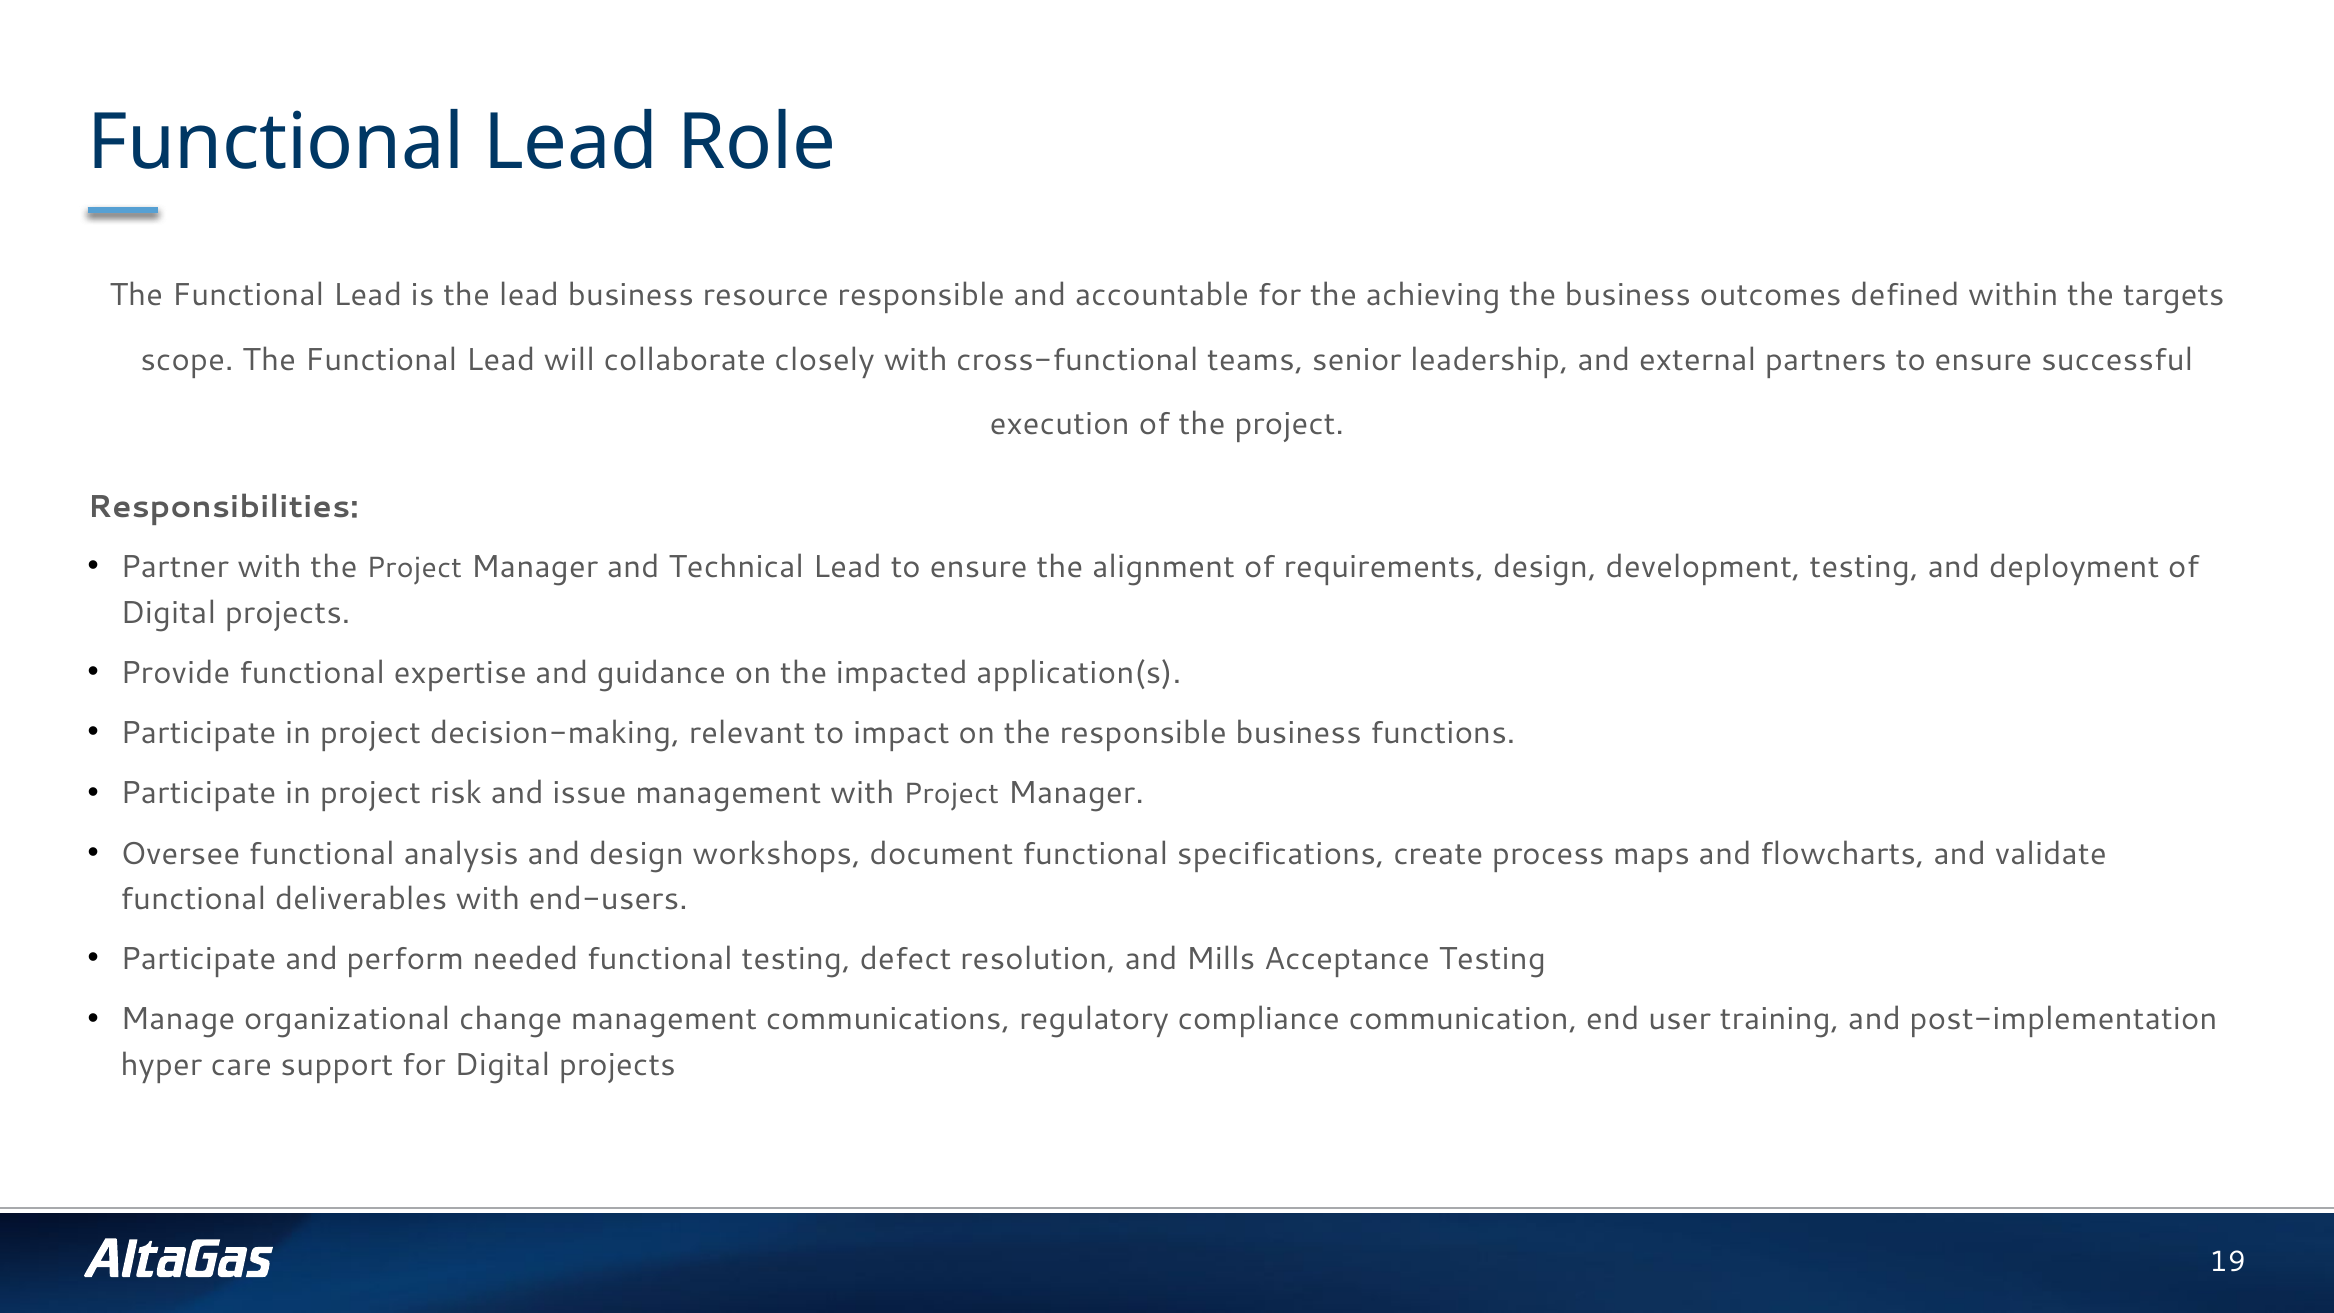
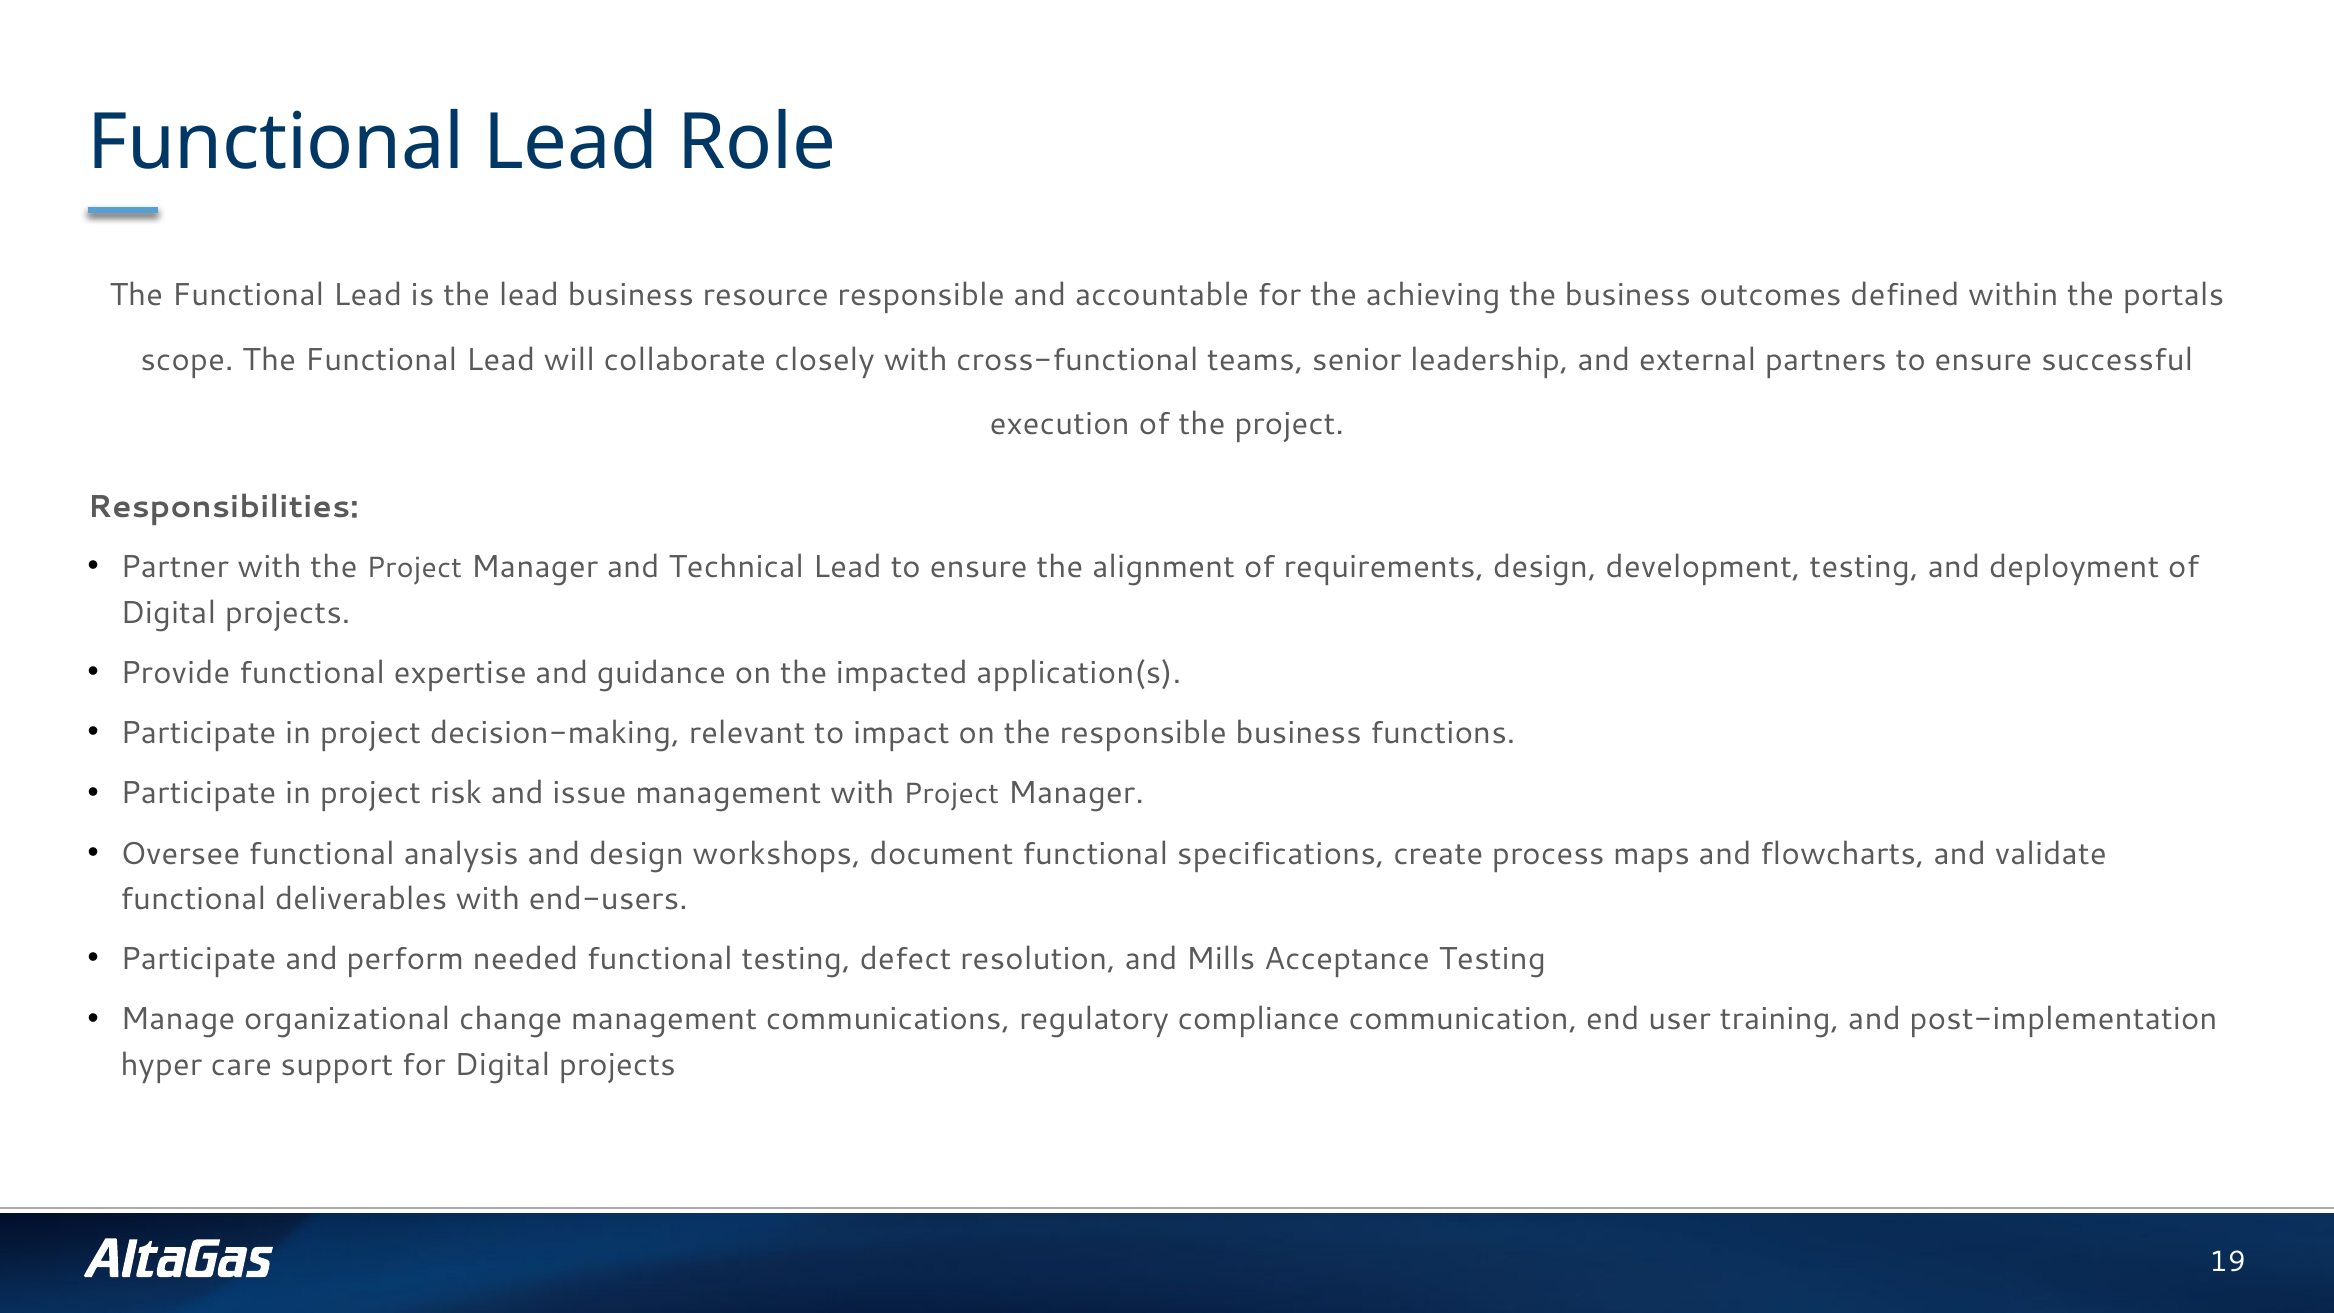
targets: targets -> portals
